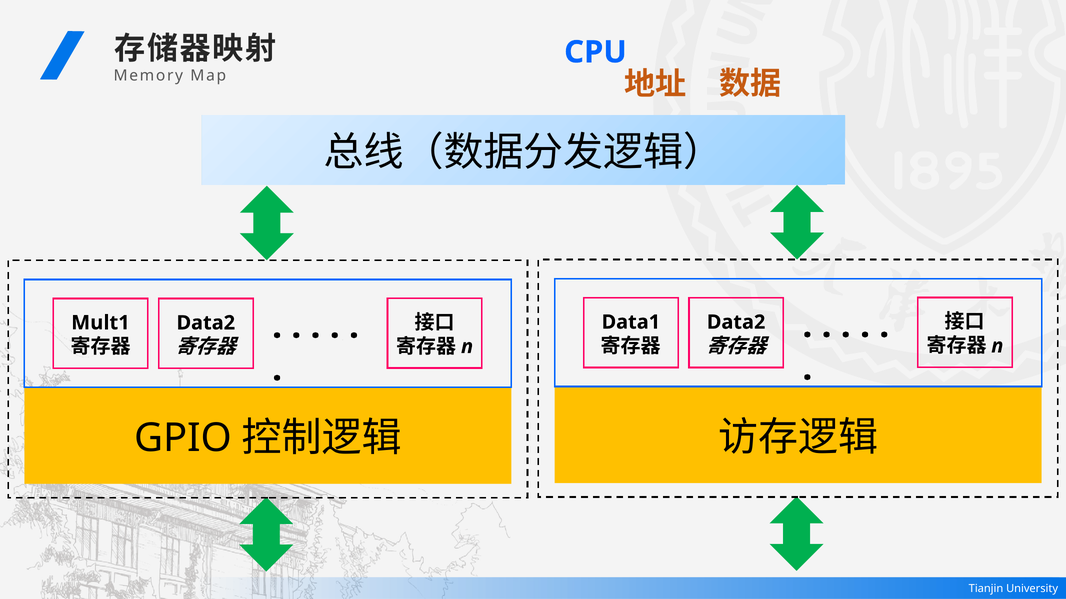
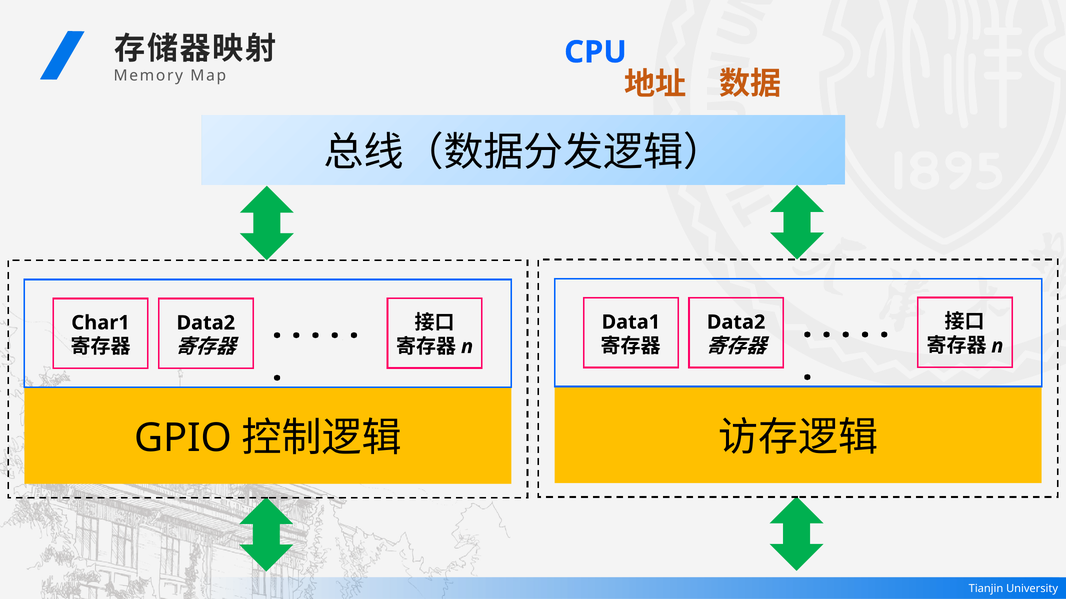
Mult1: Mult1 -> Char1
